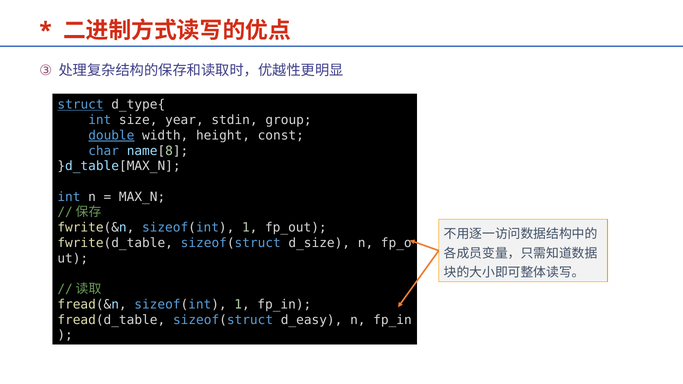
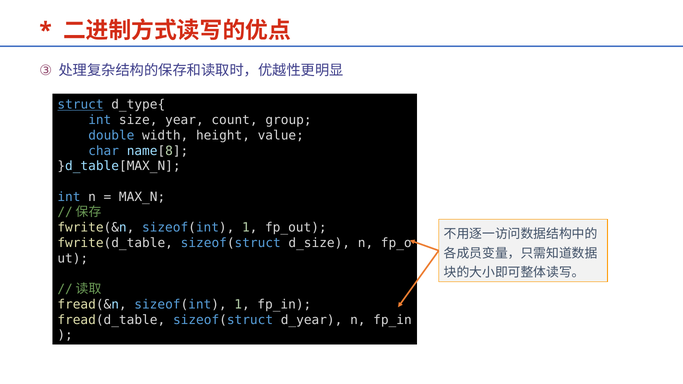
stdin: stdin -> count
double underline: present -> none
const: const -> value
d_easy: d_easy -> d_year
